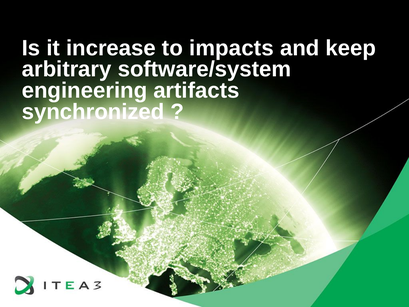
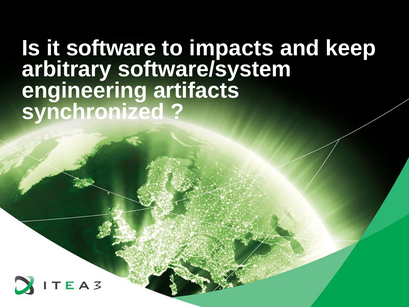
increase: increase -> software
